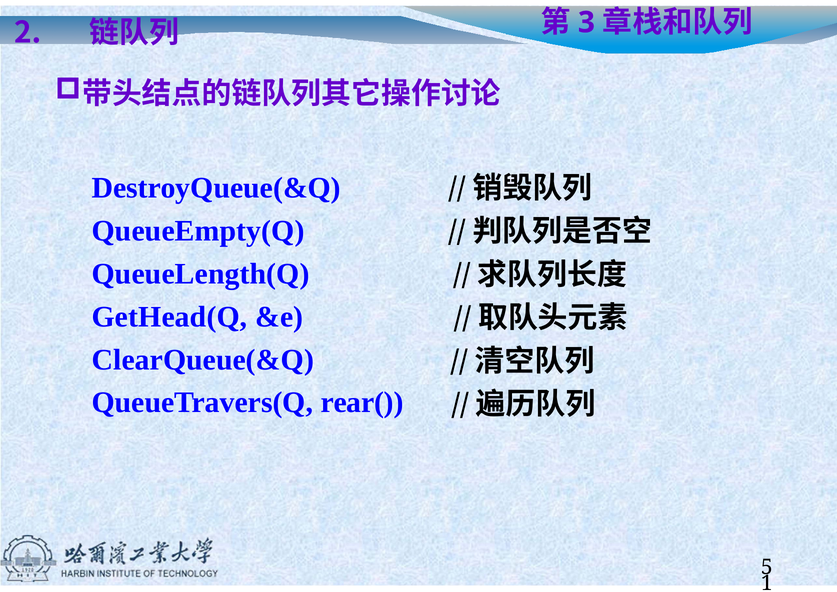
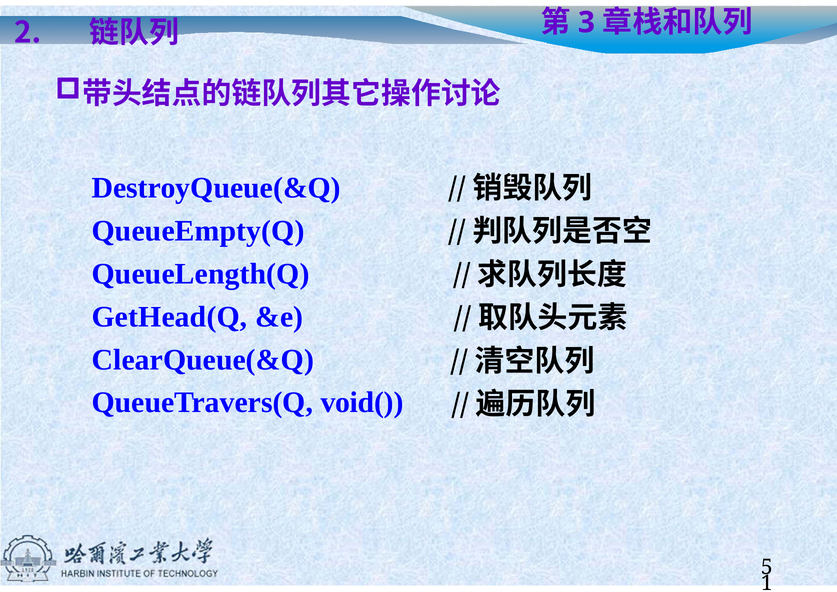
rear(: rear( -> void(
